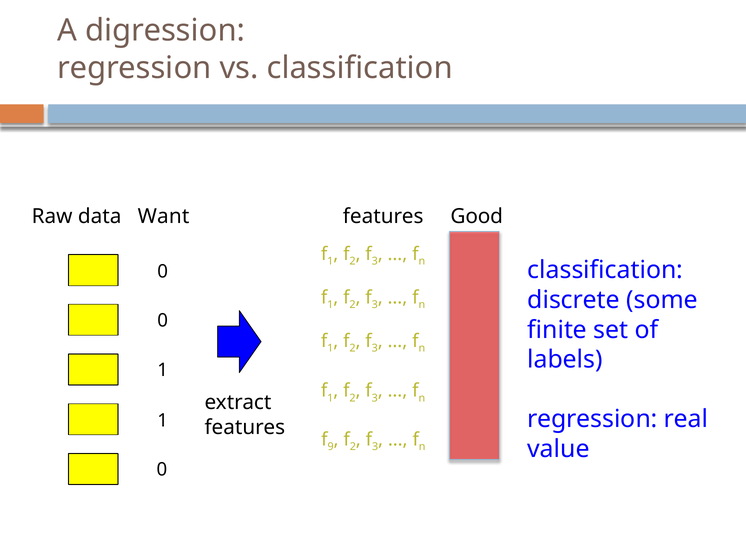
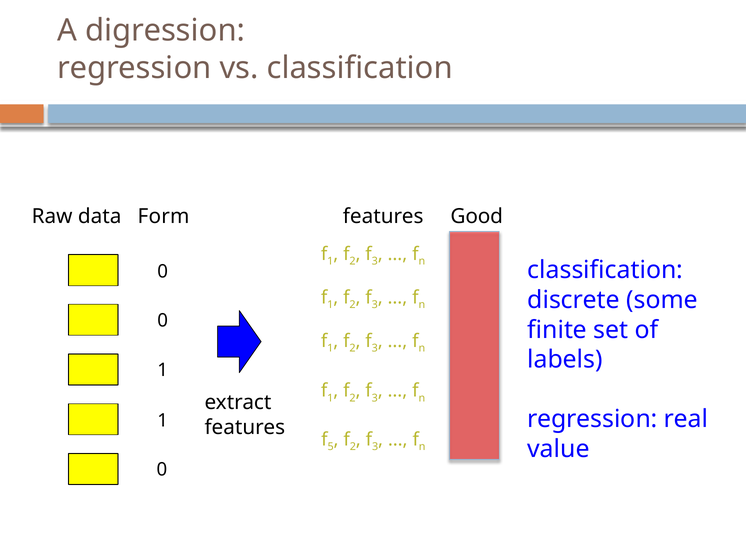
Want: Want -> Form
9: 9 -> 5
